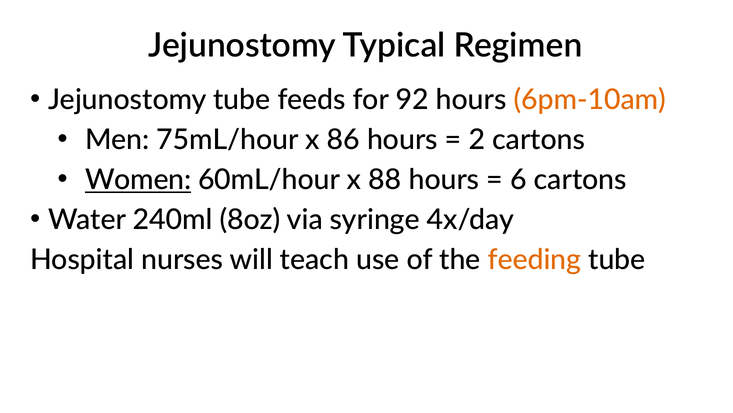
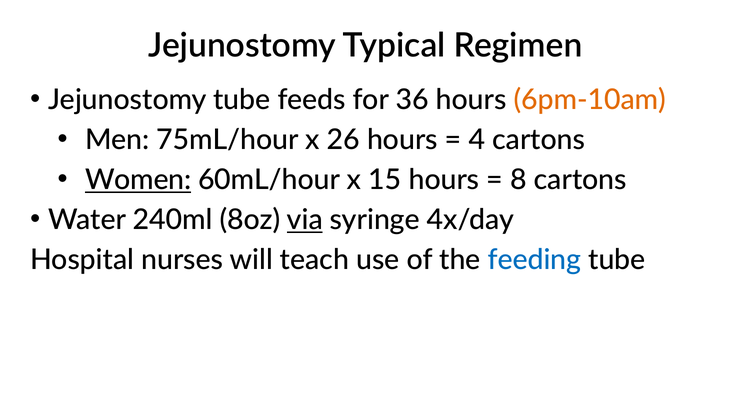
92: 92 -> 36
86: 86 -> 26
2: 2 -> 4
88: 88 -> 15
6: 6 -> 8
via underline: none -> present
feeding colour: orange -> blue
